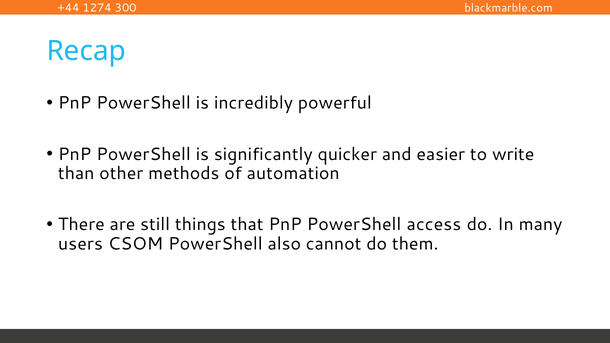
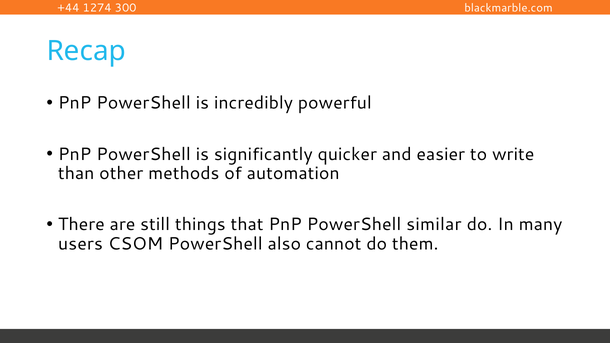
access: access -> similar
